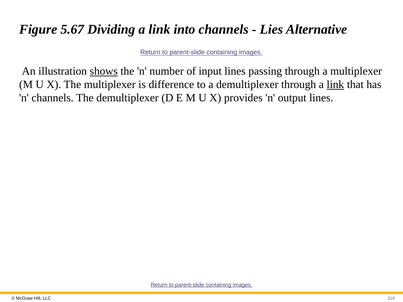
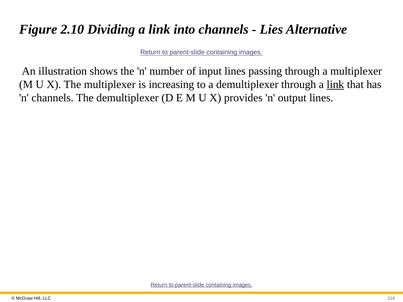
5.67: 5.67 -> 2.10
shows underline: present -> none
difference: difference -> increasing
